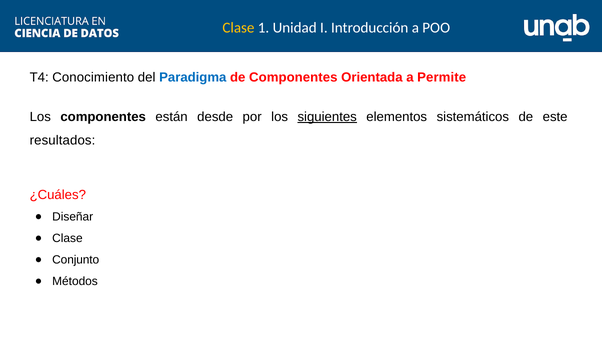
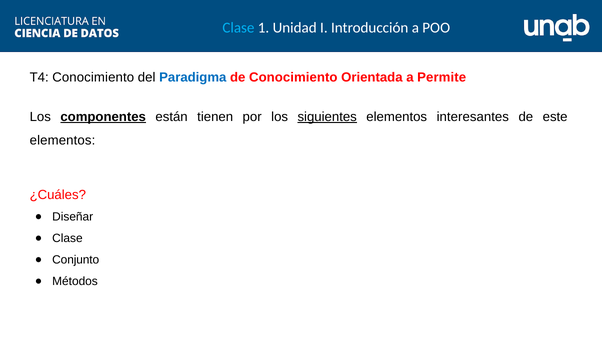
Clase at (238, 28) colour: yellow -> light blue
de Componentes: Componentes -> Conocimiento
componentes at (103, 117) underline: none -> present
desde: desde -> tienen
sistemáticos: sistemáticos -> interesantes
resultados at (62, 140): resultados -> elementos
